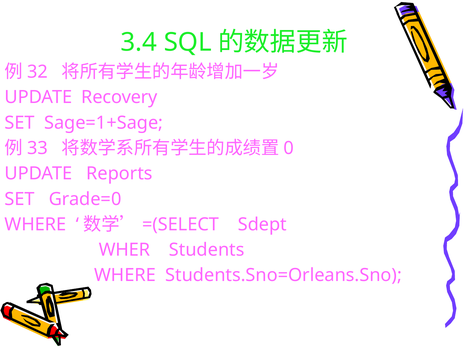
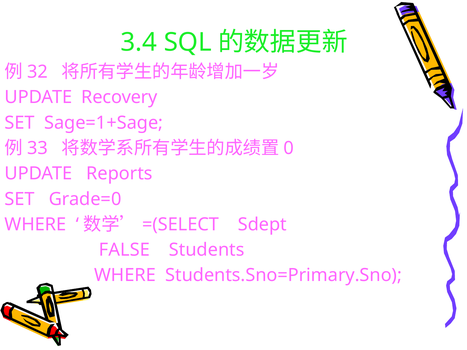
WHER: WHER -> FALSE
Students.Sno=Orleans.Sno: Students.Sno=Orleans.Sno -> Students.Sno=Primary.Sno
